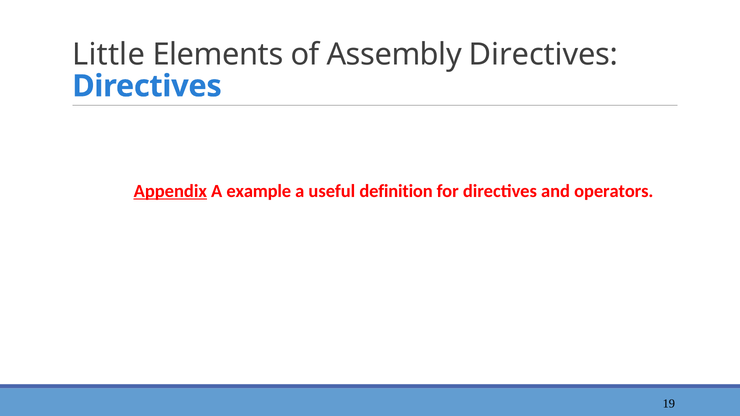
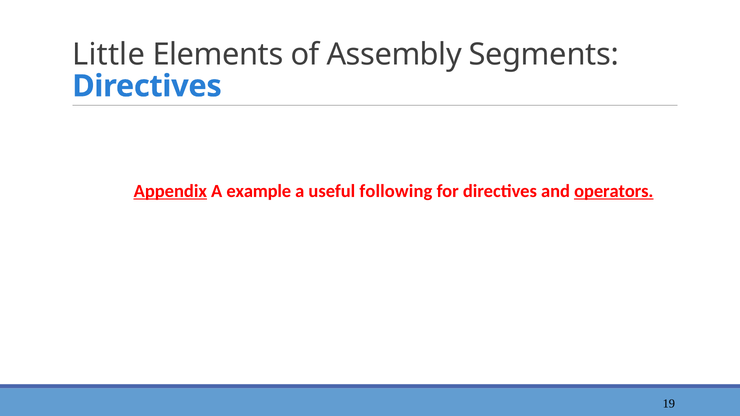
Assembly Directives: Directives -> Segments
definition: definition -> following
operators underline: none -> present
